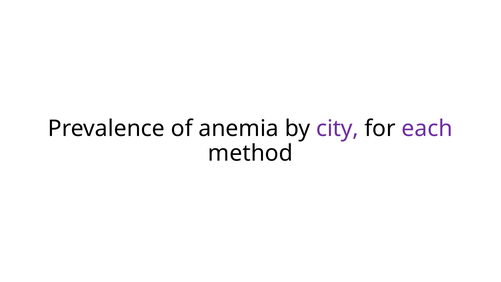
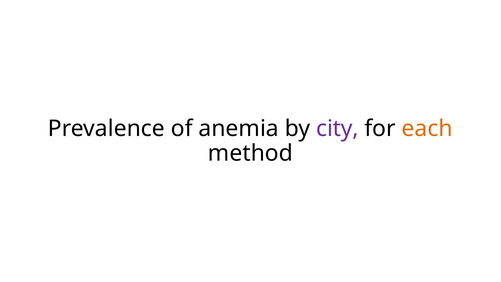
each colour: purple -> orange
